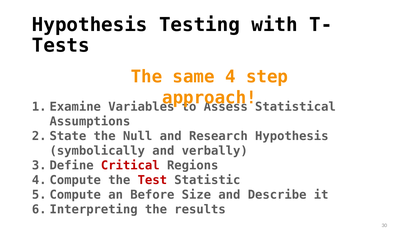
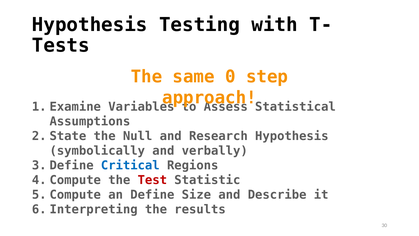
4: 4 -> 0
Critical colour: red -> blue
Before: Before -> Define
